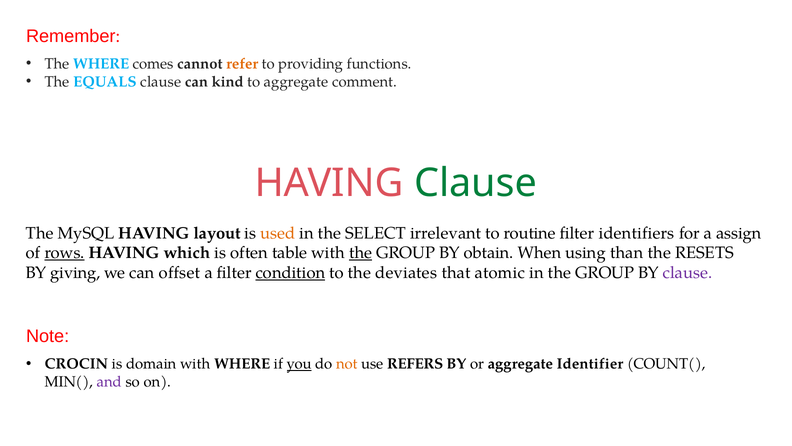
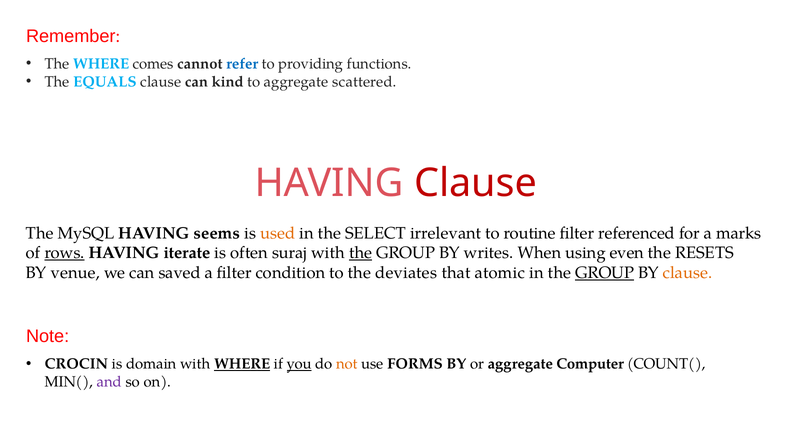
refer colour: orange -> blue
comment: comment -> scattered
Clause at (476, 183) colour: green -> red
layout: layout -> seems
identifiers: identifiers -> referenced
assign: assign -> marks
which: which -> iterate
table: table -> suraj
obtain: obtain -> writes
than: than -> even
giving: giving -> venue
offset: offset -> saved
condition underline: present -> none
GROUP at (605, 272) underline: none -> present
clause at (688, 272) colour: purple -> orange
WHERE at (242, 364) underline: none -> present
REFERS: REFERS -> FORMS
Identifier: Identifier -> Computer
